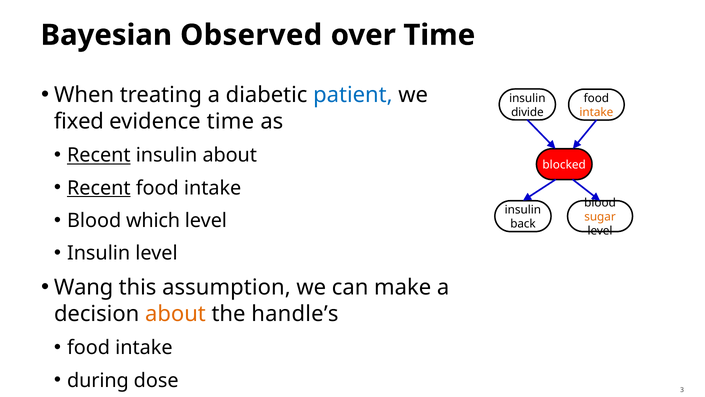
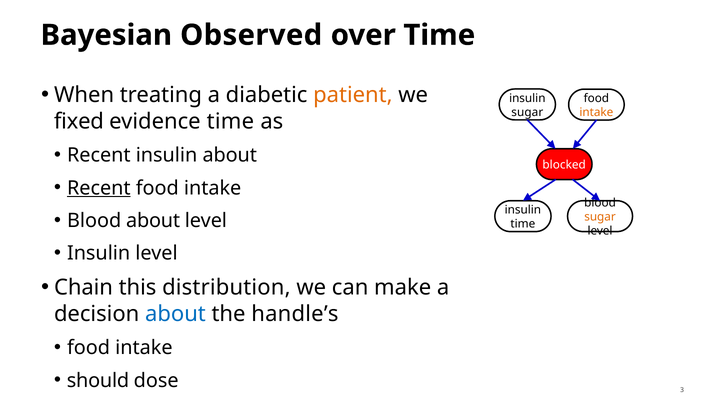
patient colour: blue -> orange
divide at (527, 112): divide -> sugar
Recent at (99, 155) underline: present -> none
Blood which: which -> about
back at (523, 224): back -> time
Wang: Wang -> Chain
assumption: assumption -> distribution
about at (175, 314) colour: orange -> blue
during: during -> should
